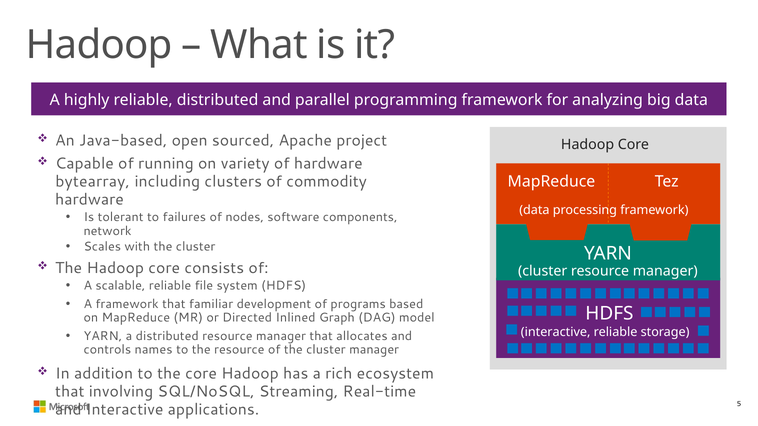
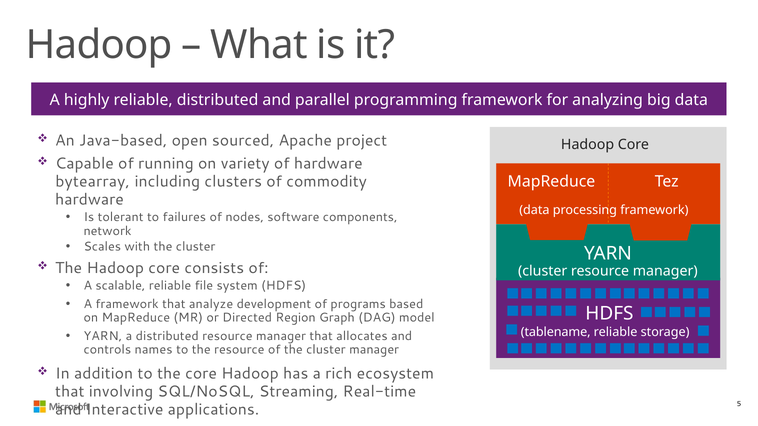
familiar: familiar -> analyze
Inlined: Inlined -> Region
interactive at (556, 332): interactive -> tablename
